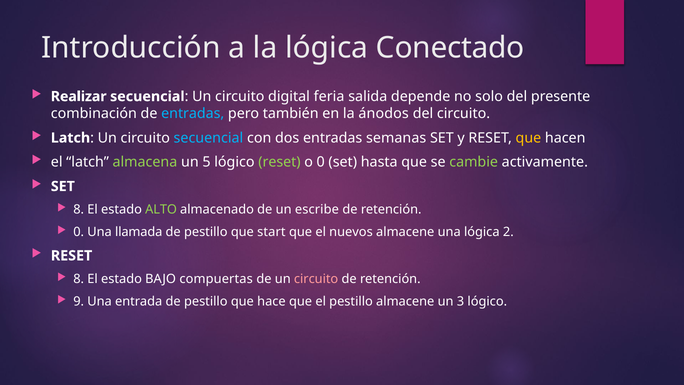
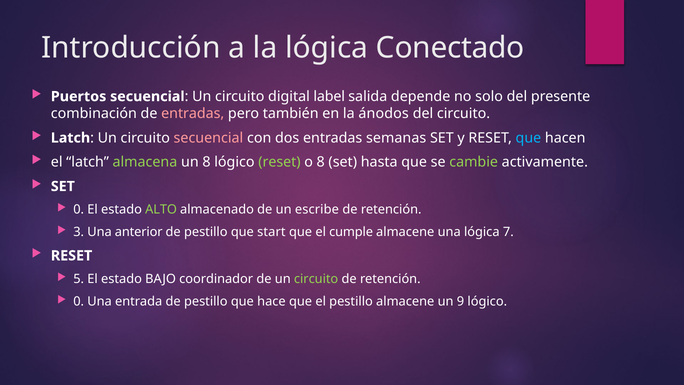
Realizar: Realizar -> Puertos
feria: feria -> label
entradas at (193, 114) colour: light blue -> pink
secuencial at (208, 138) colour: light blue -> pink
que at (528, 138) colour: yellow -> light blue
un 5: 5 -> 8
o 0: 0 -> 8
8 at (79, 210): 8 -> 0
0 at (79, 232): 0 -> 3
llamada: llamada -> anterior
nuevos: nuevos -> cumple
2: 2 -> 7
8 at (79, 279): 8 -> 5
compuertas: compuertas -> coordinador
circuito at (316, 279) colour: pink -> light green
9 at (79, 301): 9 -> 0
3: 3 -> 9
